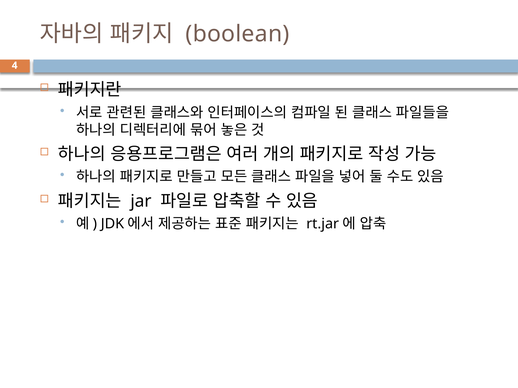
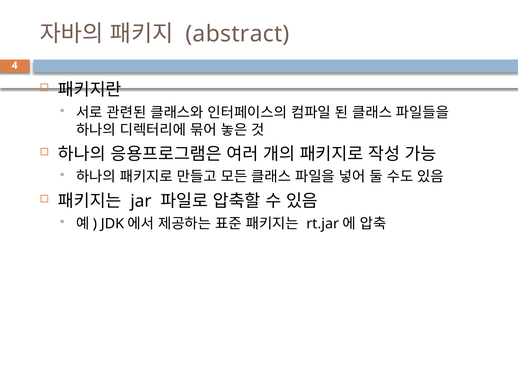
boolean: boolean -> abstract
